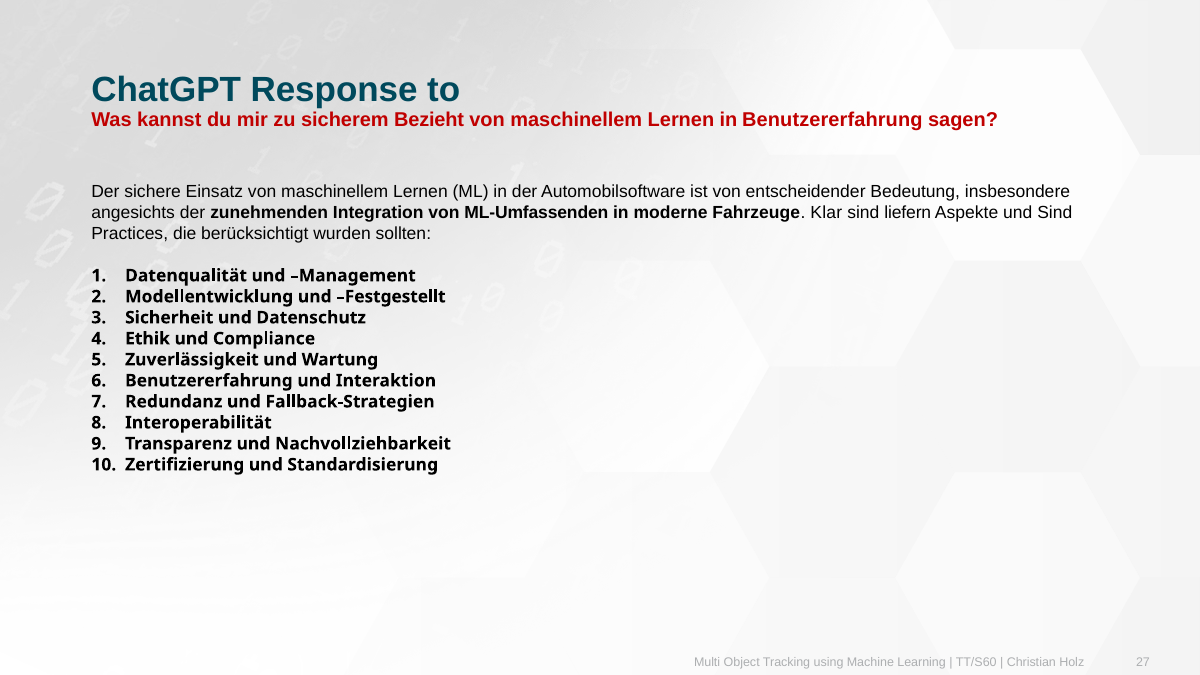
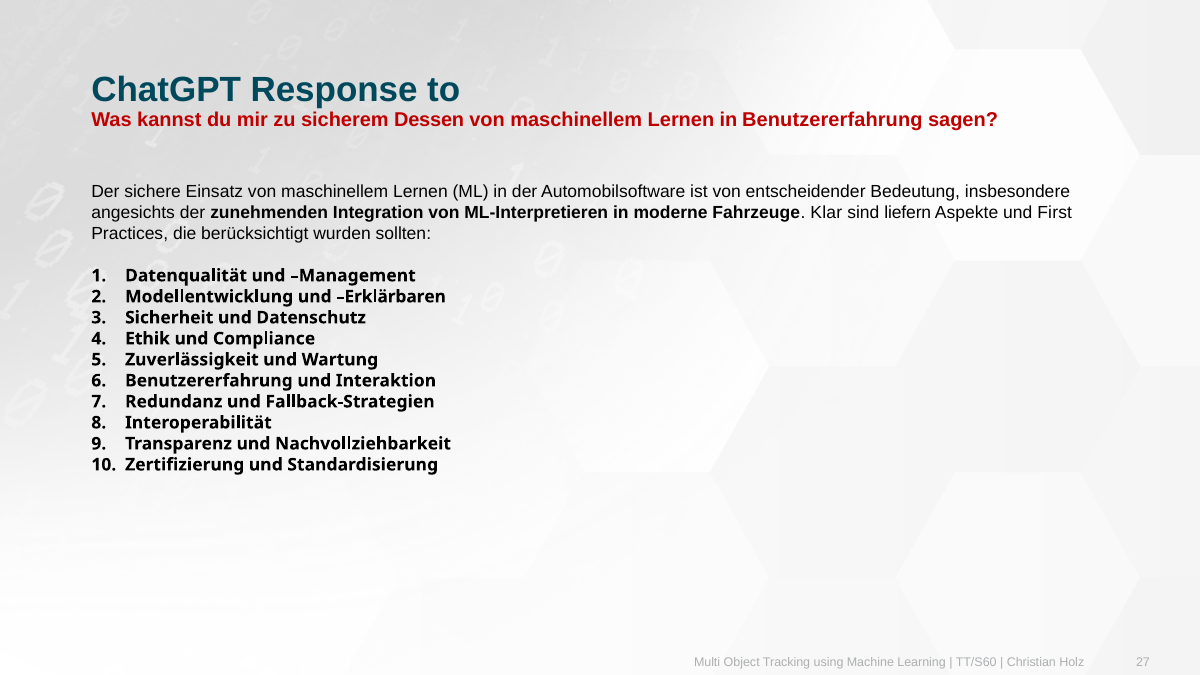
Bezieht: Bezieht -> Dessen
ML-Umfassenden: ML-Umfassenden -> ML-Interpretieren
und Sind: Sind -> First
Festgestellt: Festgestellt -> Erklärbaren
